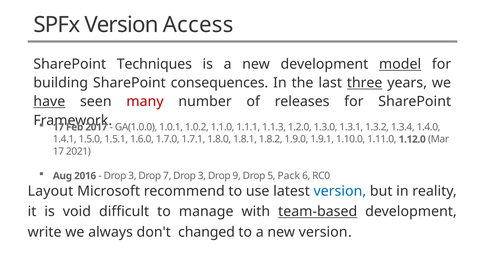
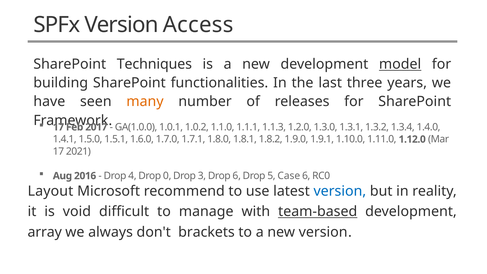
consequences: consequences -> functionalities
three underline: present -> none
have underline: present -> none
many colour: red -> orange
3 at (132, 176): 3 -> 4
7: 7 -> 0
Drop 9: 9 -> 6
Pack: Pack -> Case
write: write -> array
changed: changed -> brackets
